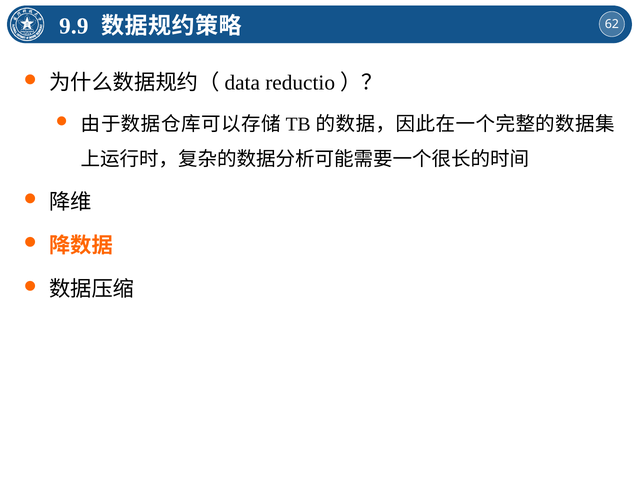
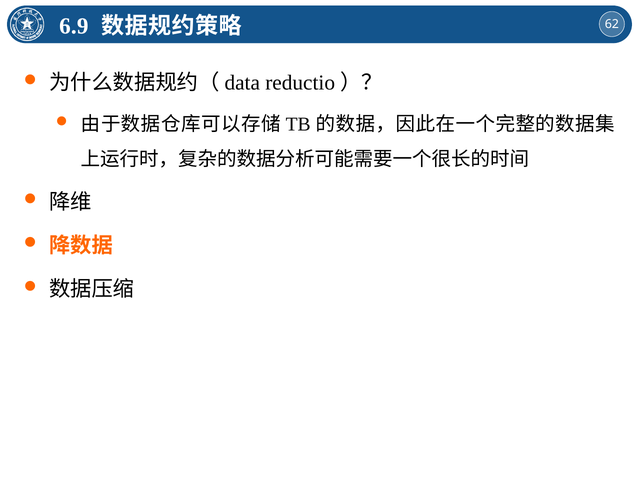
9.9: 9.9 -> 6.9
